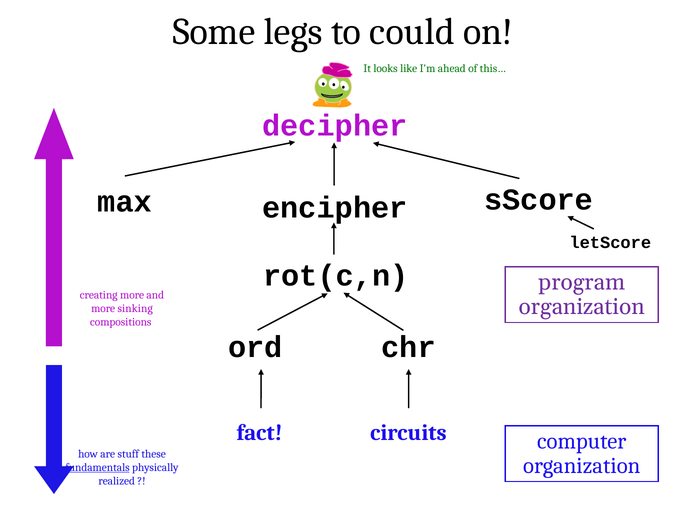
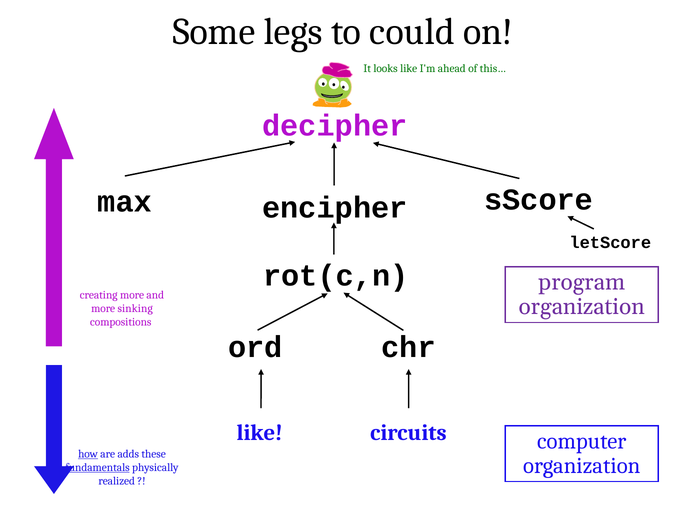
fact at (260, 433): fact -> like
how underline: none -> present
stuff: stuff -> adds
